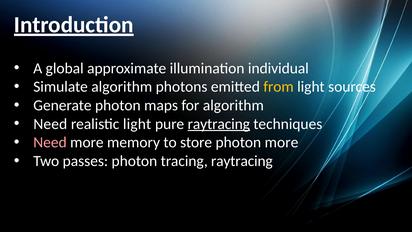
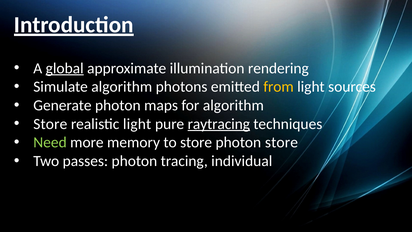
global underline: none -> present
individual: individual -> rendering
Need at (50, 124): Need -> Store
Need at (50, 142) colour: pink -> light green
photon more: more -> store
tracing raytracing: raytracing -> individual
